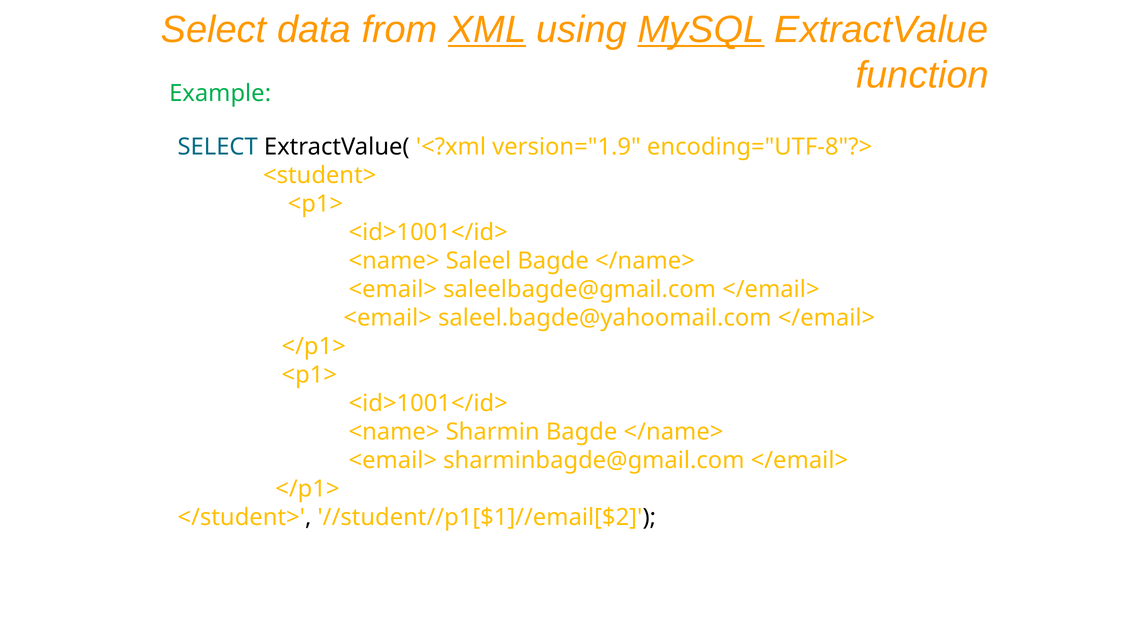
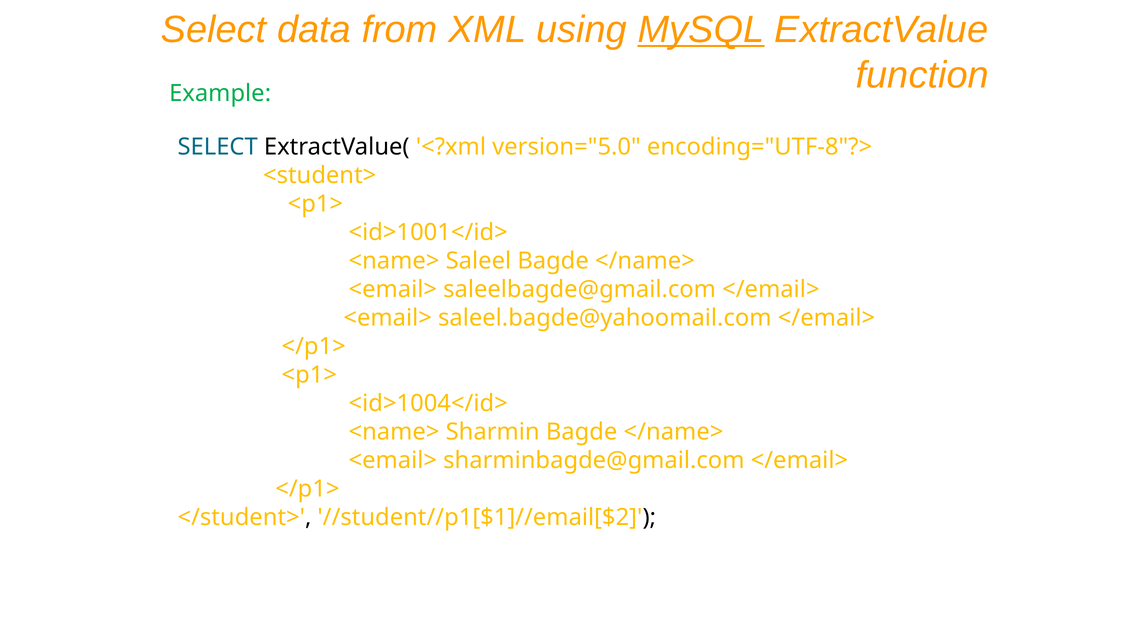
XML underline: present -> none
version="1.9: version="1.9 -> version="5.0
<id>1001</id> at (428, 404): <id>1001</id> -> <id>1004</id>
